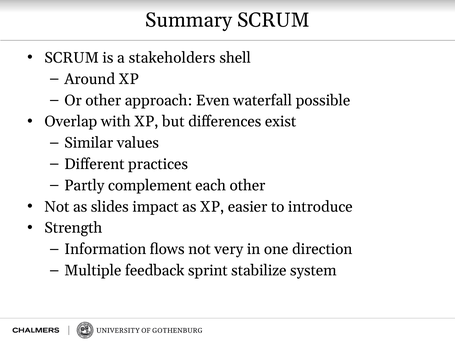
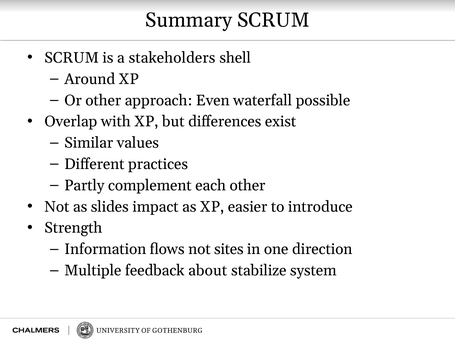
very: very -> sites
sprint: sprint -> about
